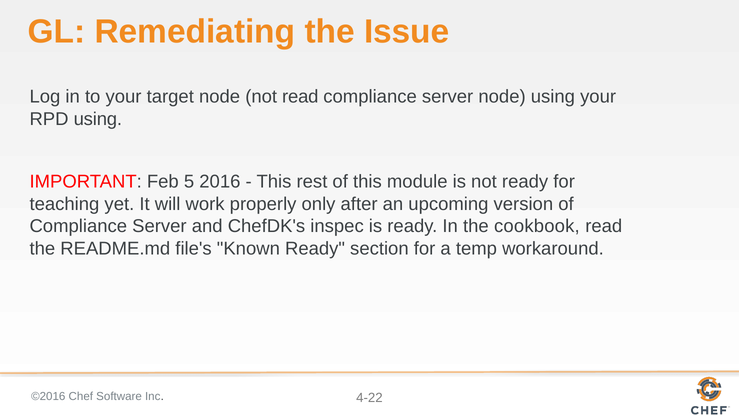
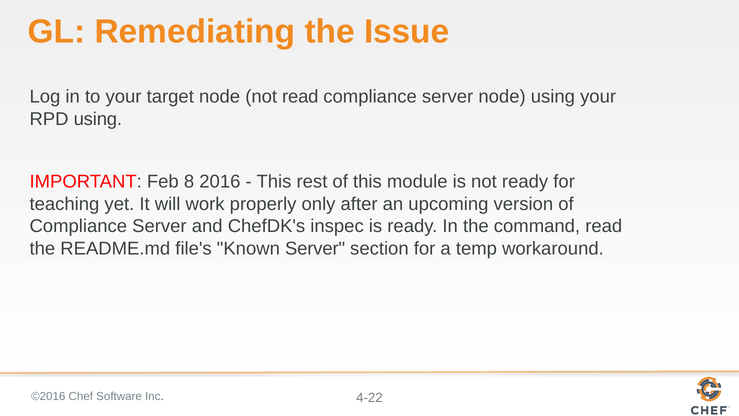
5: 5 -> 8
cookbook: cookbook -> command
Known Ready: Ready -> Server
